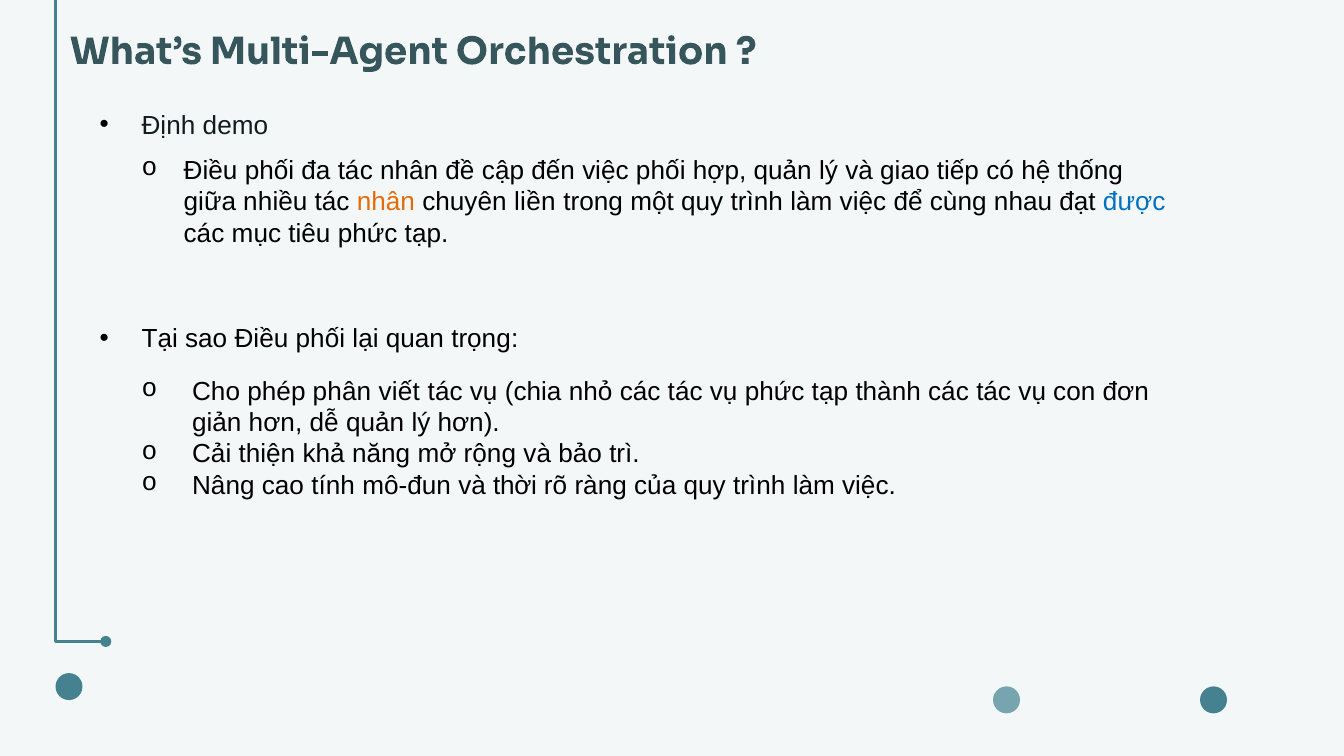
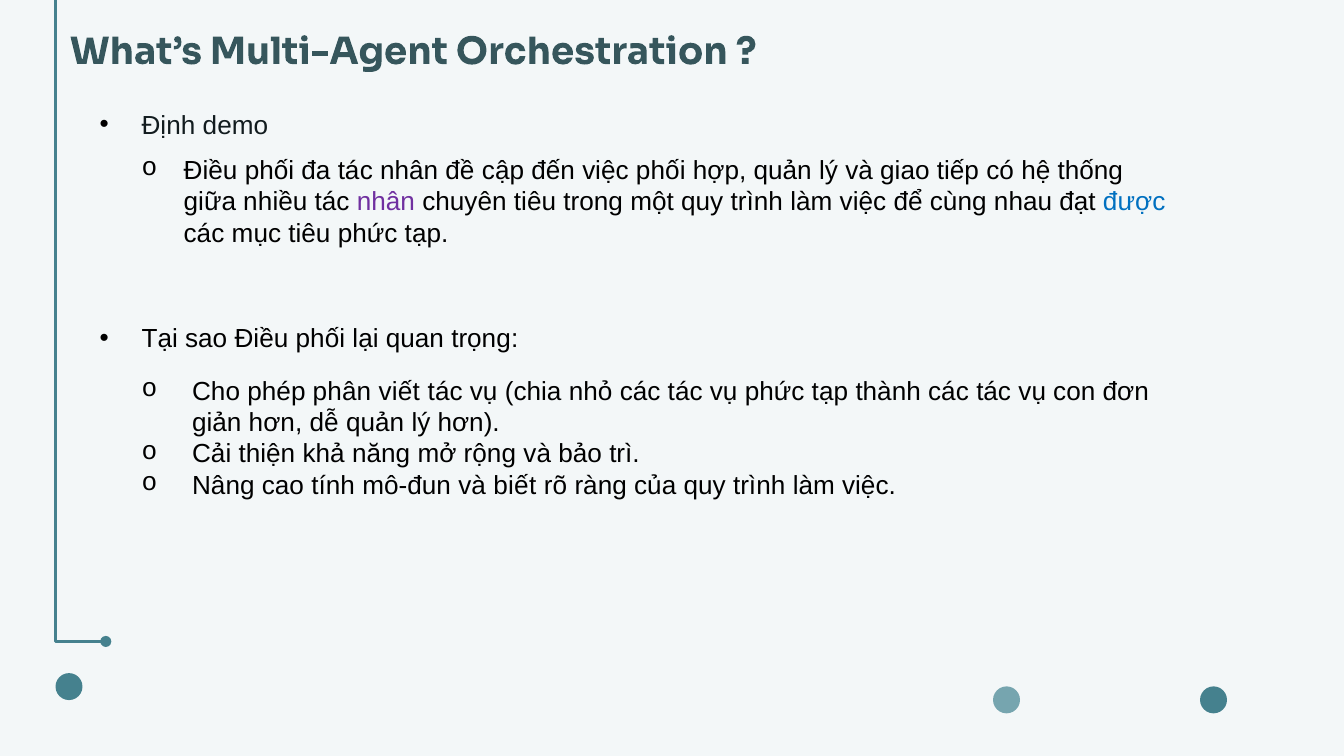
nhân at (386, 202) colour: orange -> purple
chuyên liền: liền -> tiêu
thời: thời -> biết
